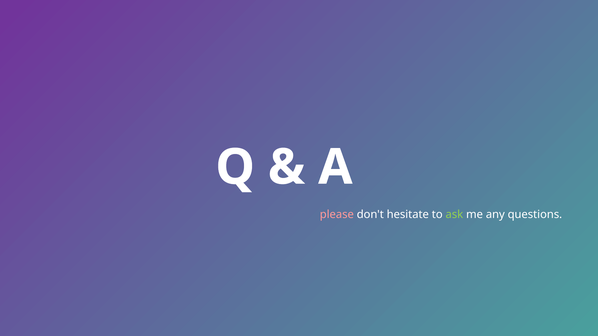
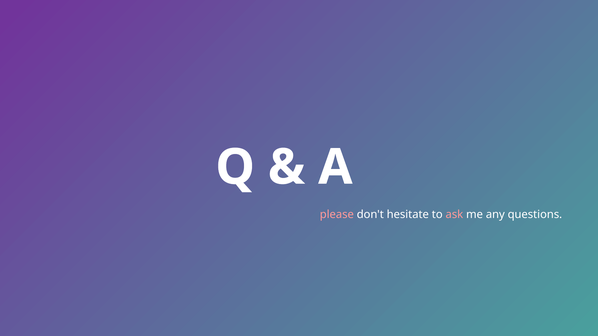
ask colour: light green -> pink
